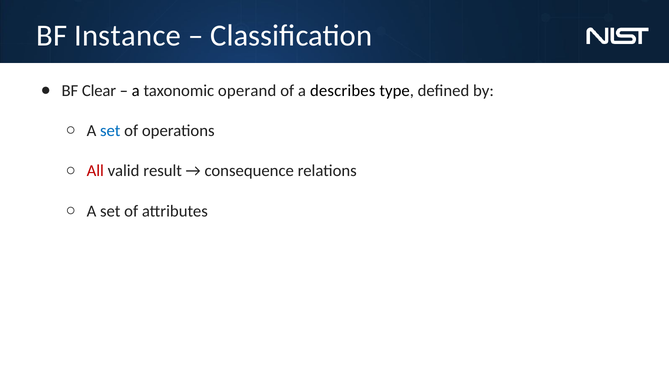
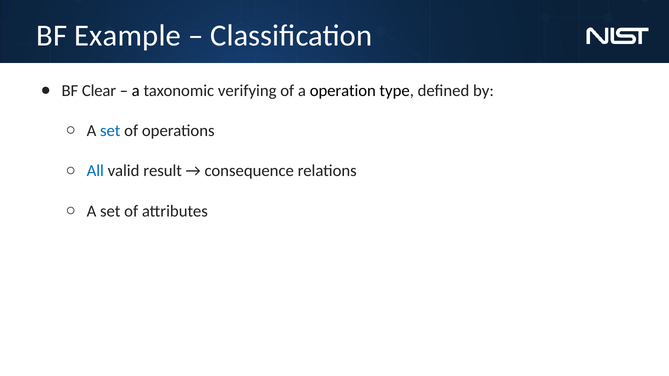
Instance: Instance -> Example
operand: operand -> verifying
describes: describes -> operation
All colour: red -> blue
